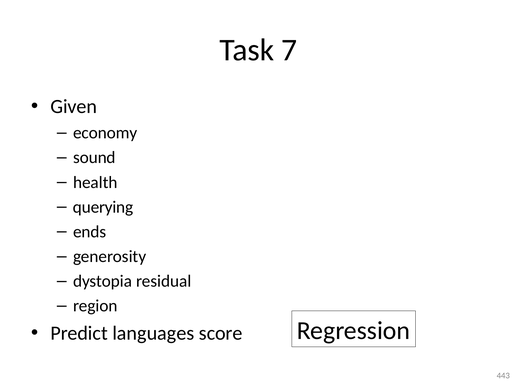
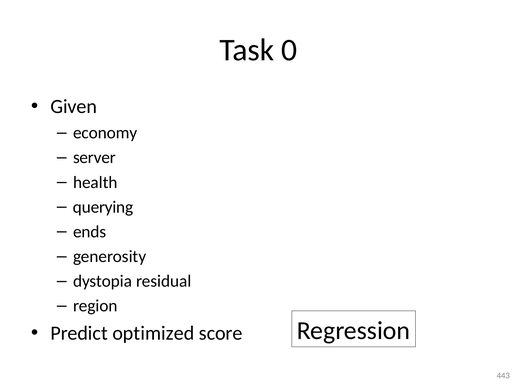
7: 7 -> 0
sound: sound -> server
languages: languages -> optimized
